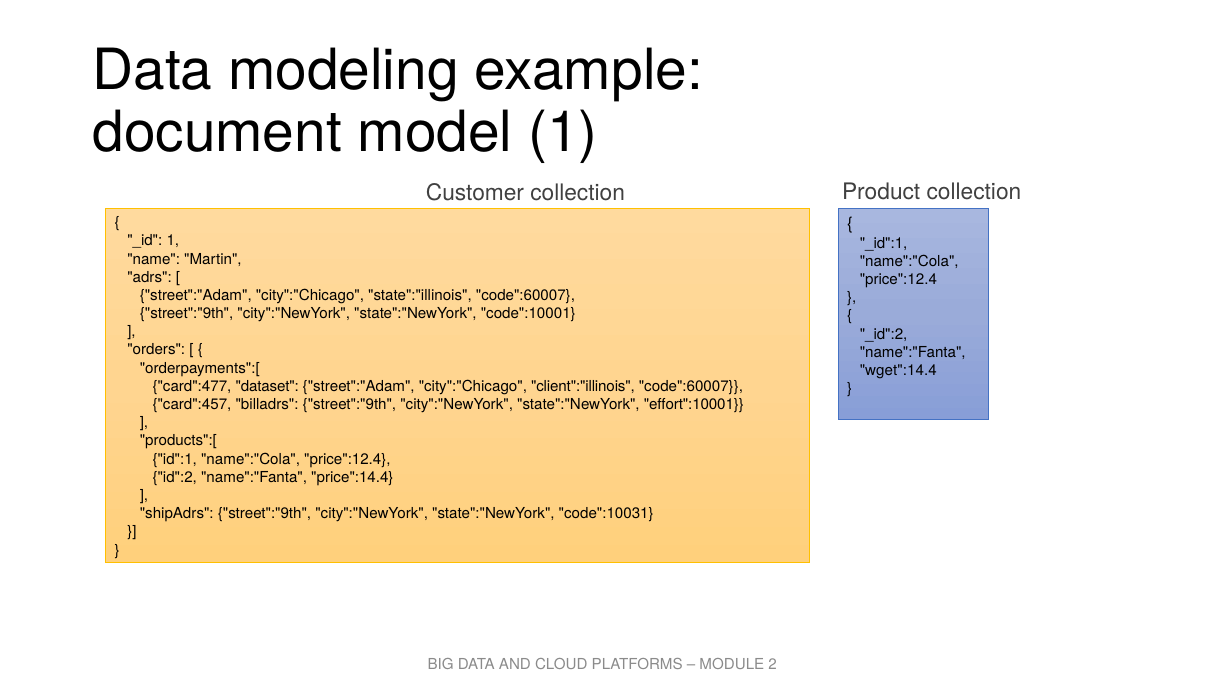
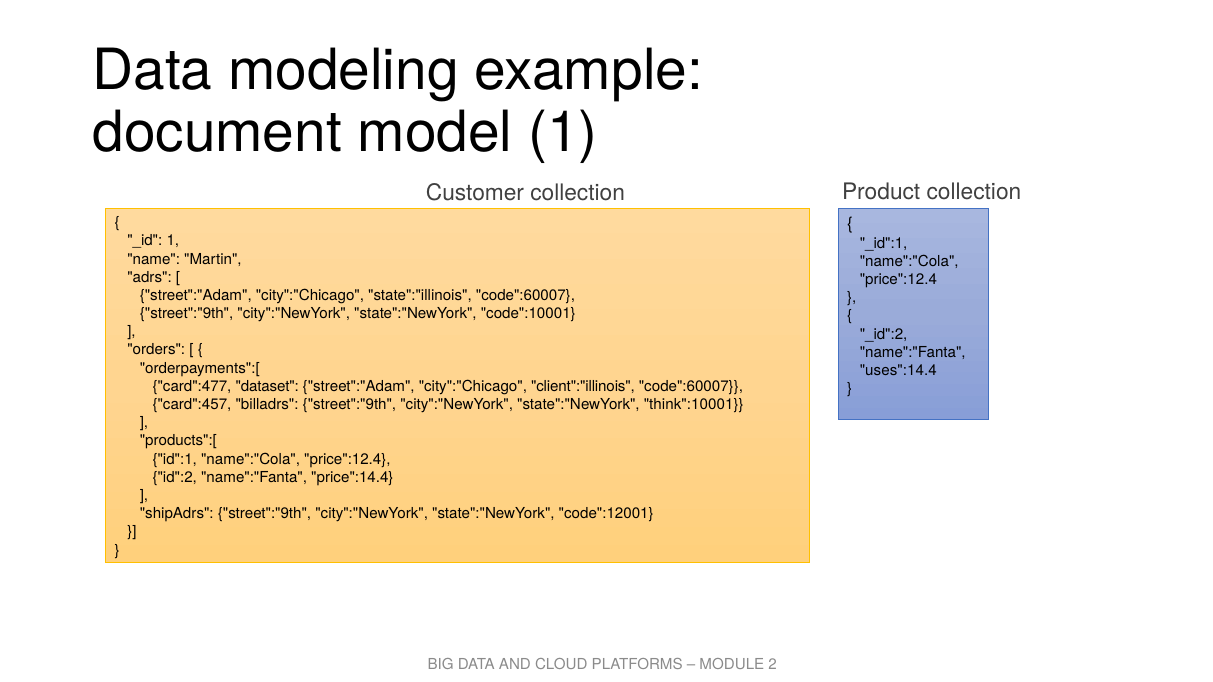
wget":14.4: wget":14.4 -> uses":14.4
effort":10001: effort":10001 -> think":10001
code":10031: code":10031 -> code":12001
